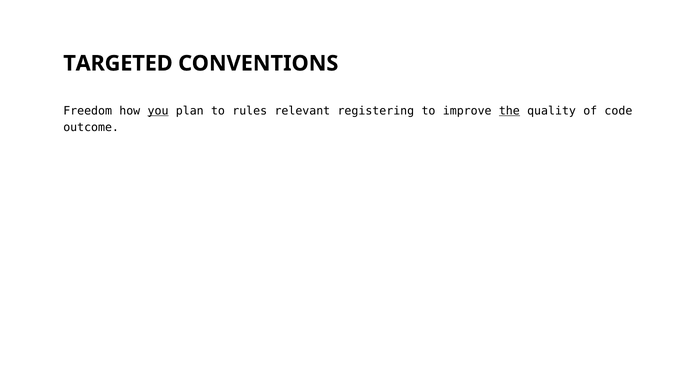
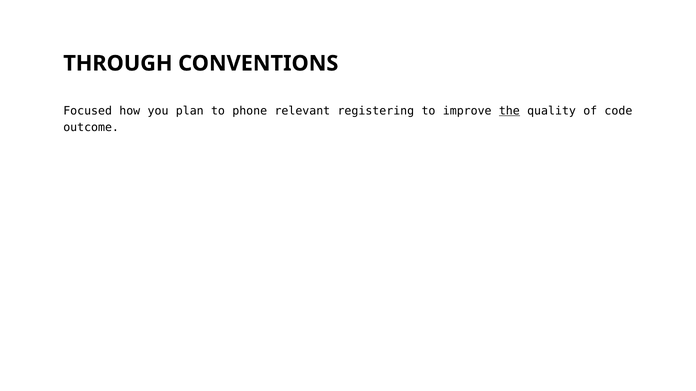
TARGETED: TARGETED -> THROUGH
Freedom: Freedom -> Focused
you underline: present -> none
rules: rules -> phone
